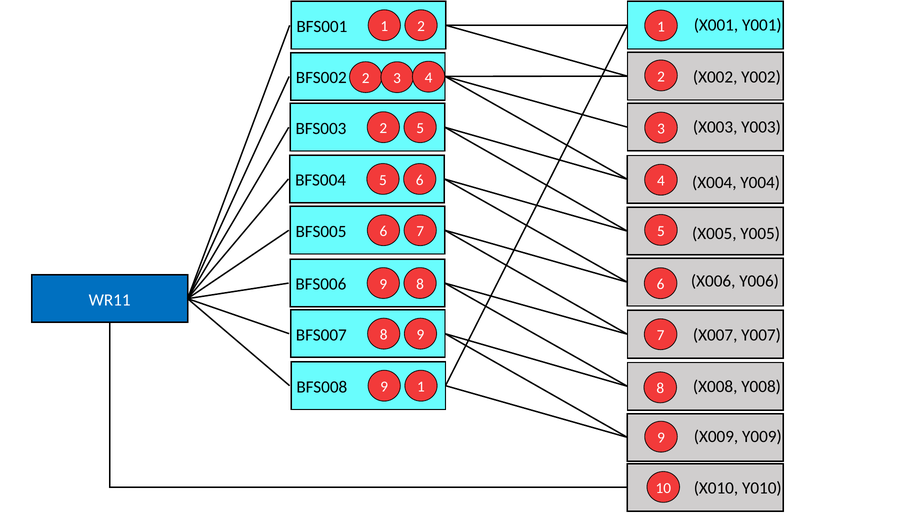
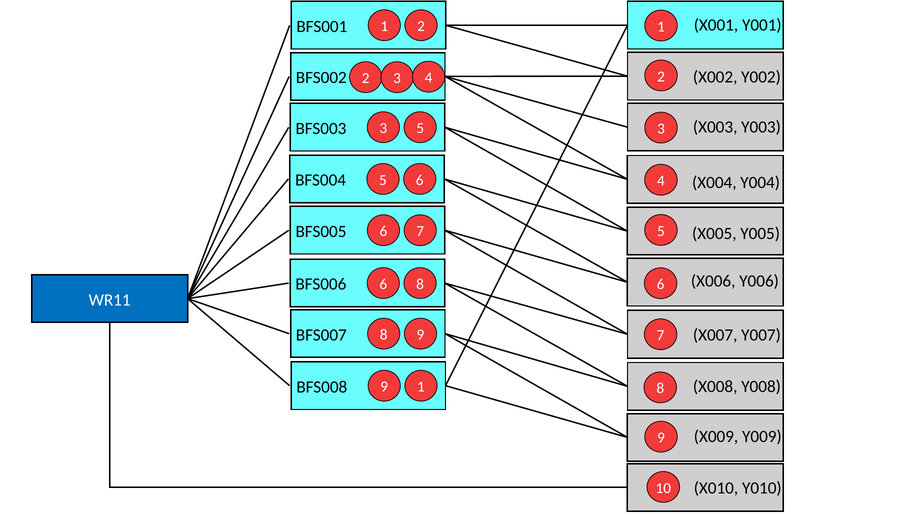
BFS003 2: 2 -> 3
BFS006 9: 9 -> 6
